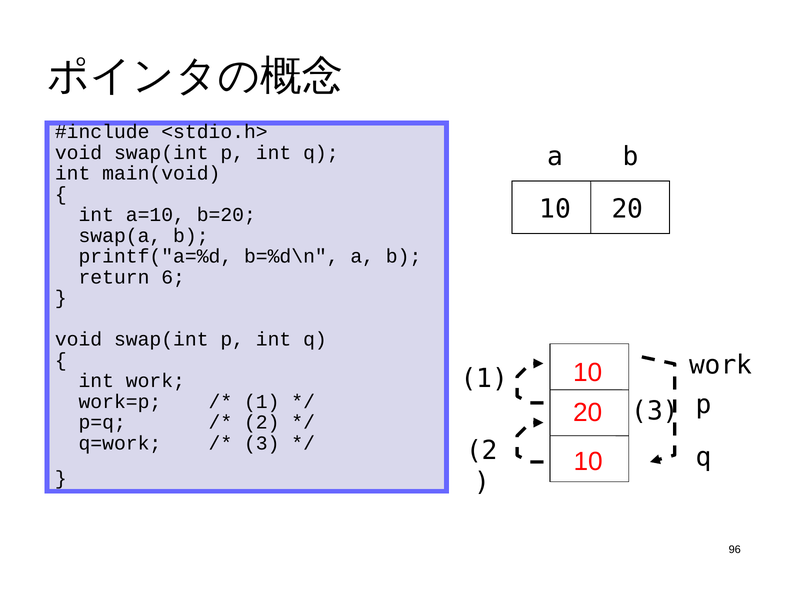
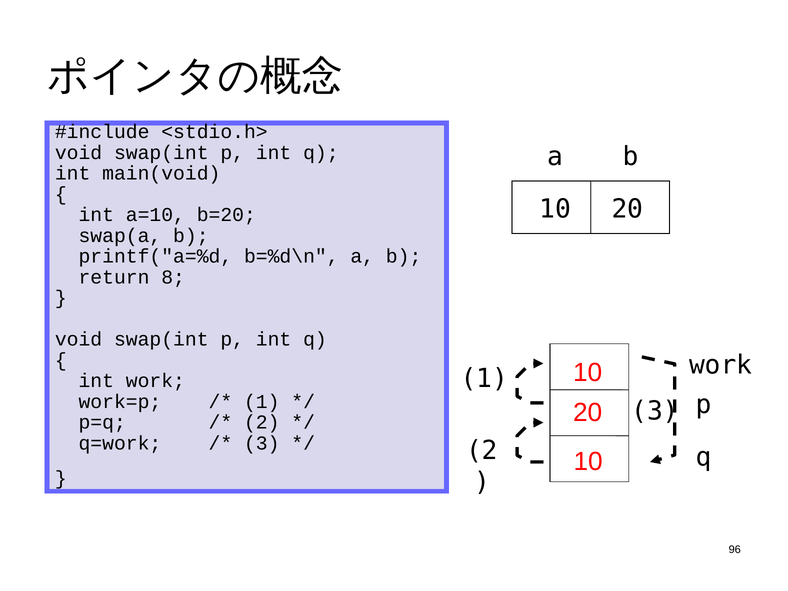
6: 6 -> 8
